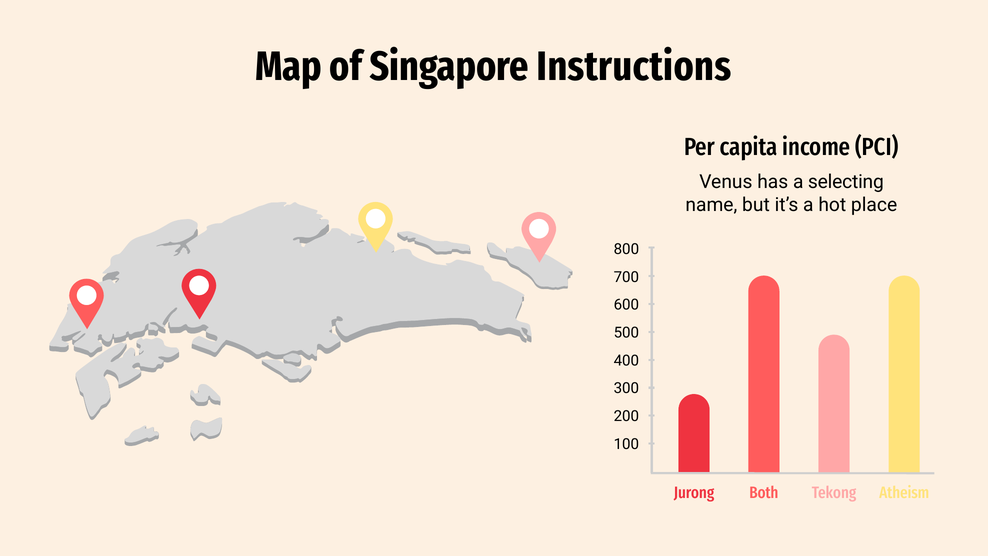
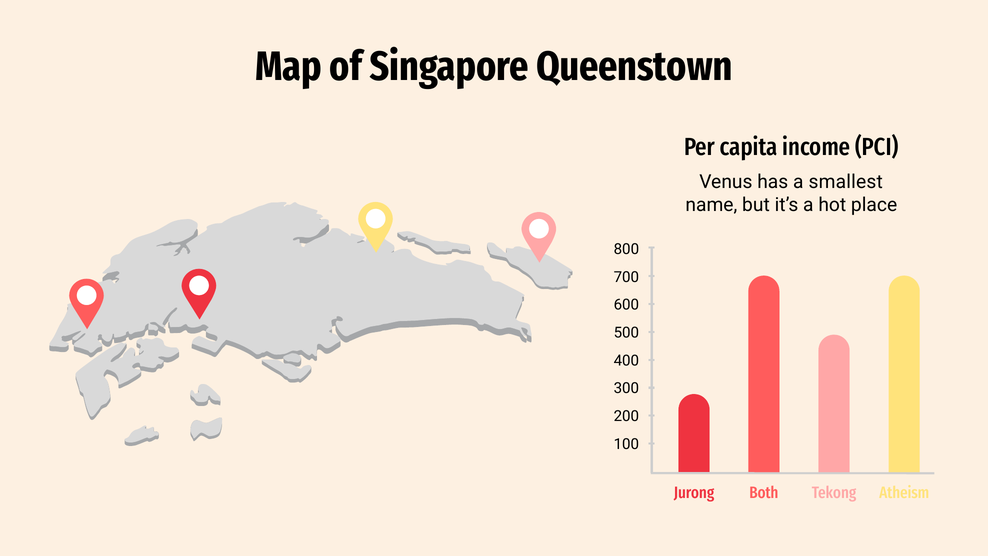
Instructions: Instructions -> Queenstown
selecting: selecting -> smallest
